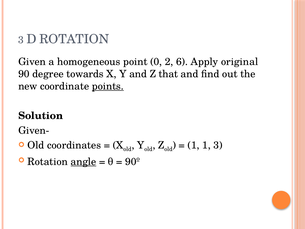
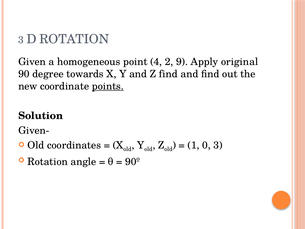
0: 0 -> 4
6: 6 -> 9
Z that: that -> find
1 1: 1 -> 0
angle underline: present -> none
